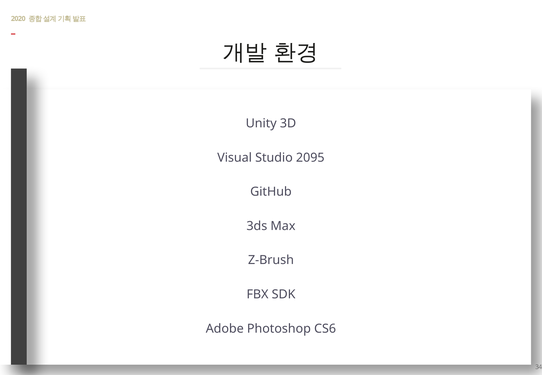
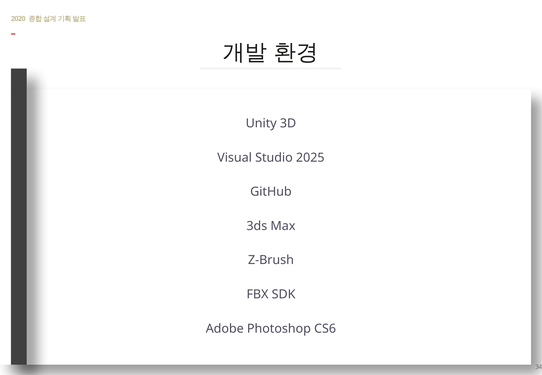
2095: 2095 -> 2025
